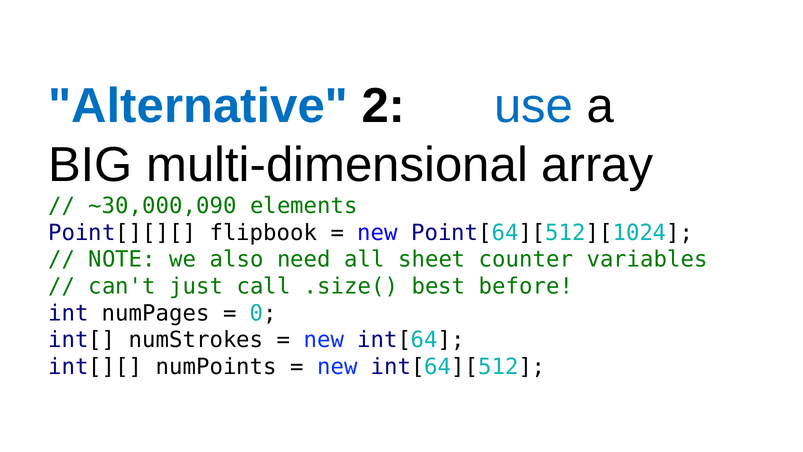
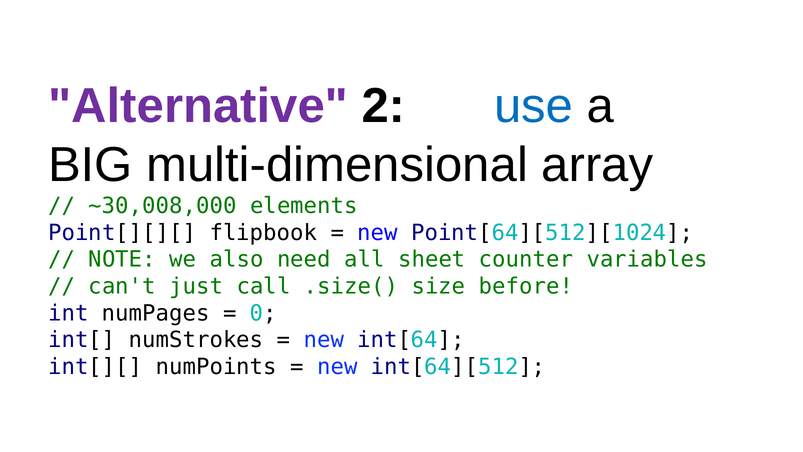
Alternative colour: blue -> purple
~30,000,090: ~30,000,090 -> ~30,008,000
best: best -> size
